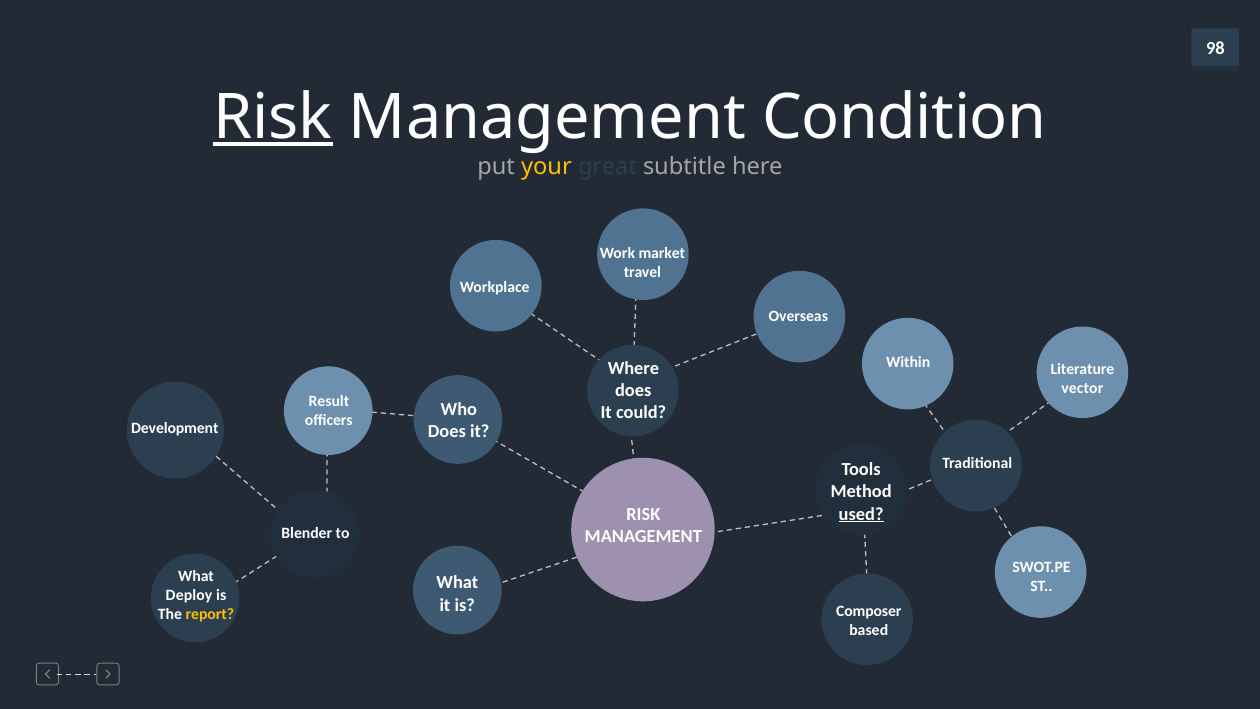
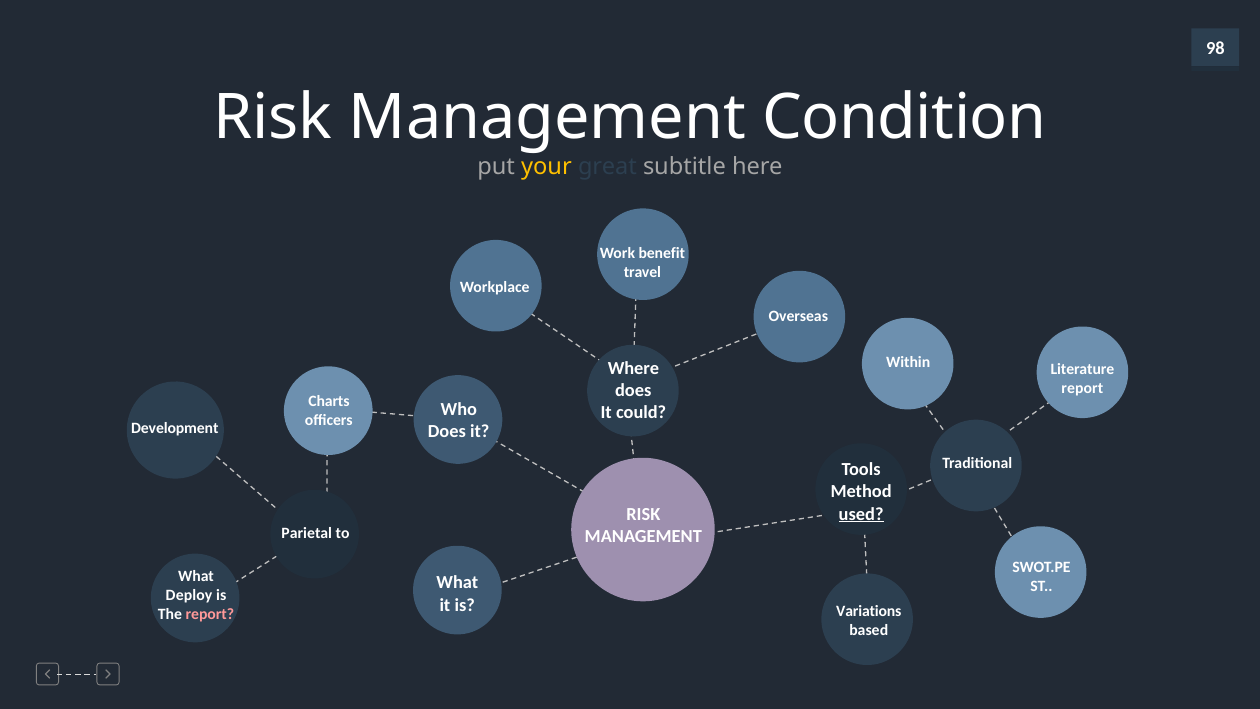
Risk at (273, 117) underline: present -> none
market: market -> benefit
vector at (1082, 388): vector -> report
Result: Result -> Charts
Blender: Blender -> Parietal
Composer: Composer -> Variations
report at (210, 614) colour: yellow -> pink
